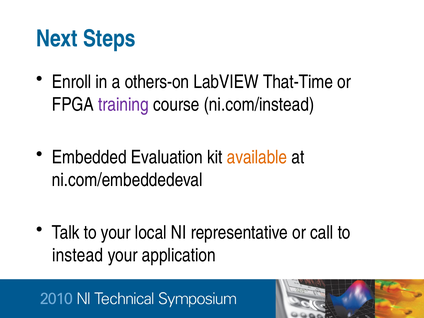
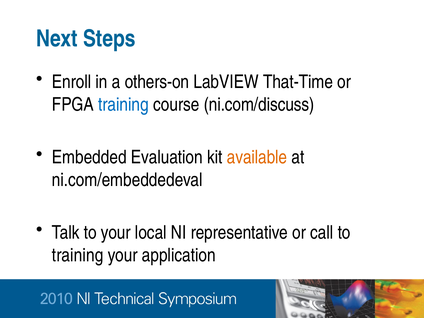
training at (124, 105) colour: purple -> blue
ni.com/instead: ni.com/instead -> ni.com/discuss
instead at (78, 255): instead -> training
